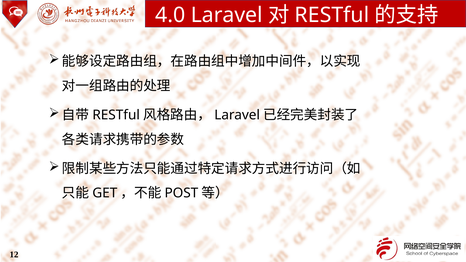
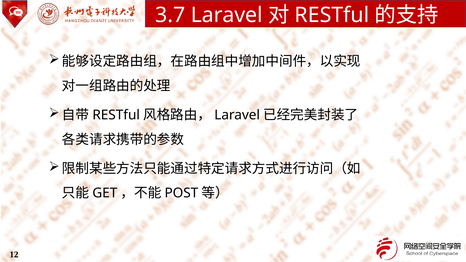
4.0: 4.0 -> 3.7
